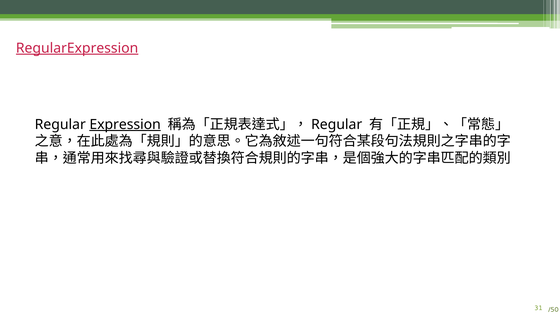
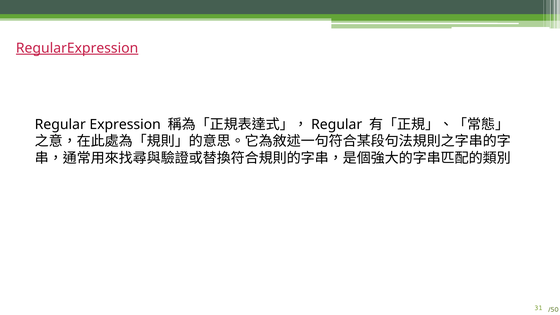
Expression underline: present -> none
